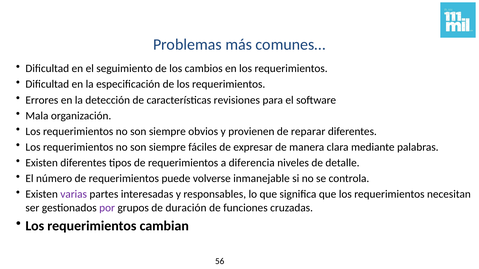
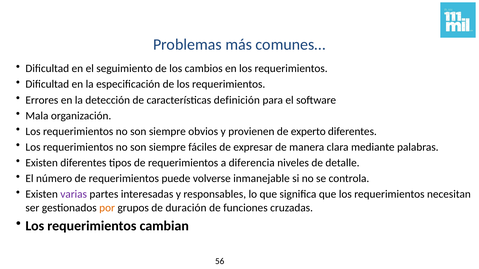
revisiones: revisiones -> definición
reparar: reparar -> experto
por colour: purple -> orange
